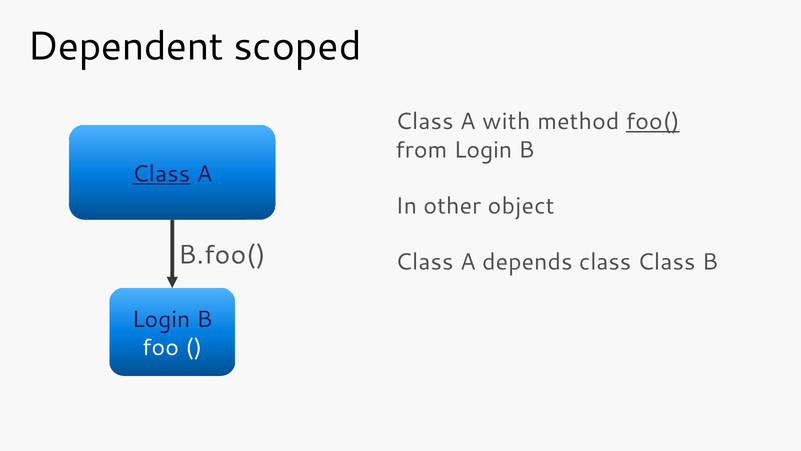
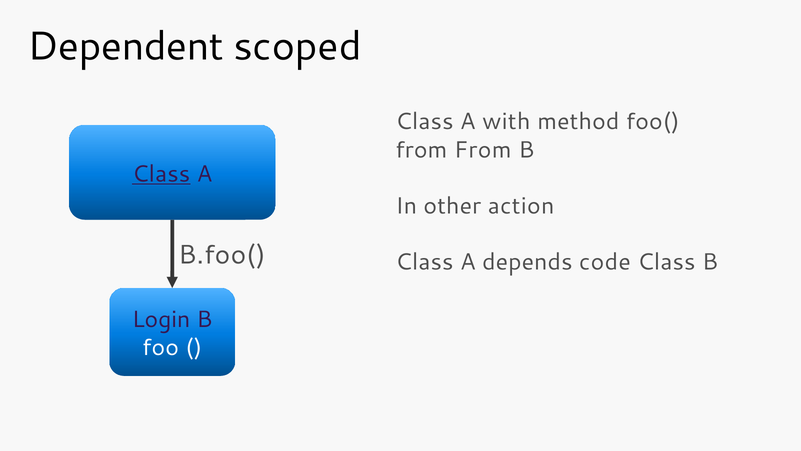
foo( underline: present -> none
from Login: Login -> From
object: object -> action
depends class: class -> code
